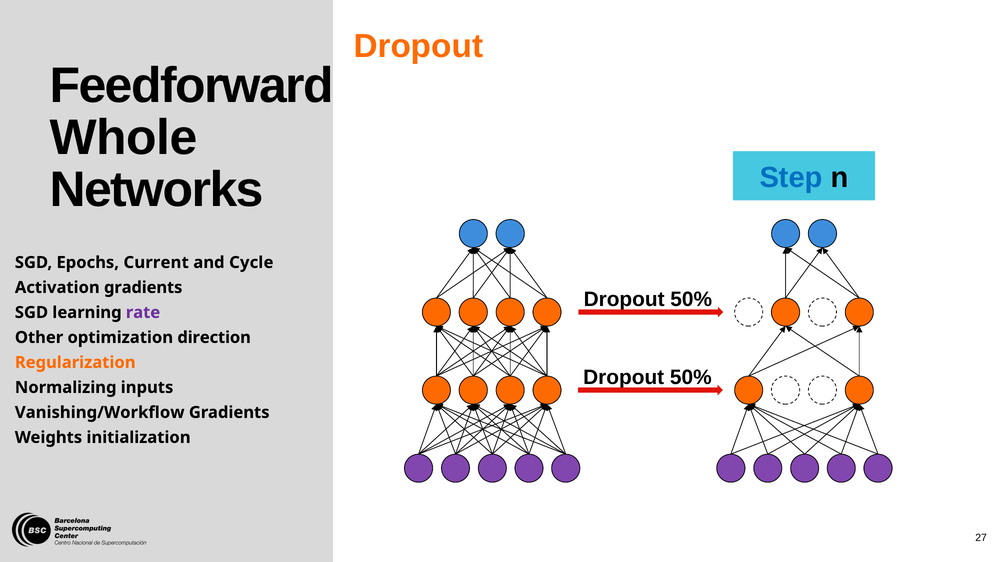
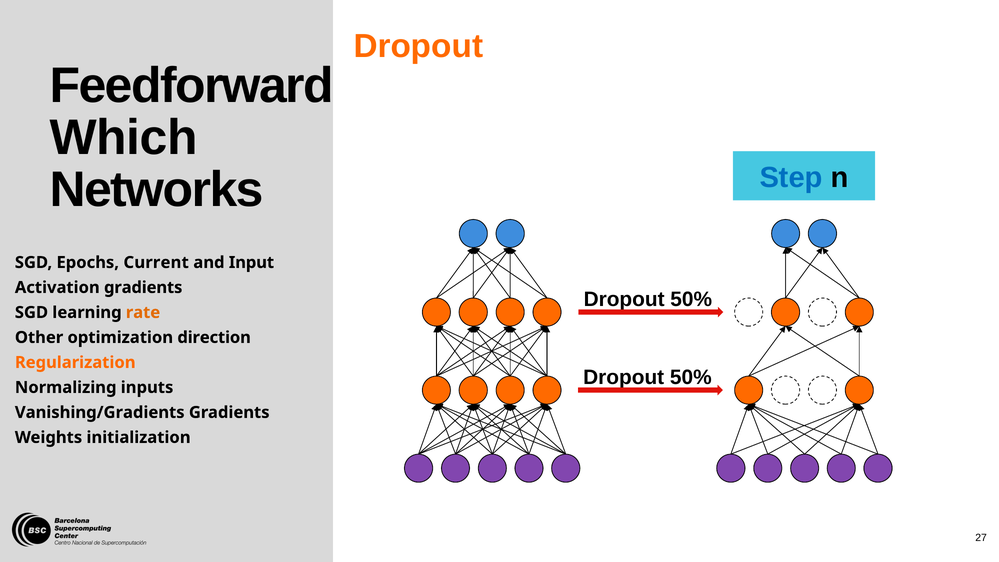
Whole: Whole -> Which
Cycle: Cycle -> Input
rate colour: purple -> orange
Vanishing/Workflow: Vanishing/Workflow -> Vanishing/Gradients
